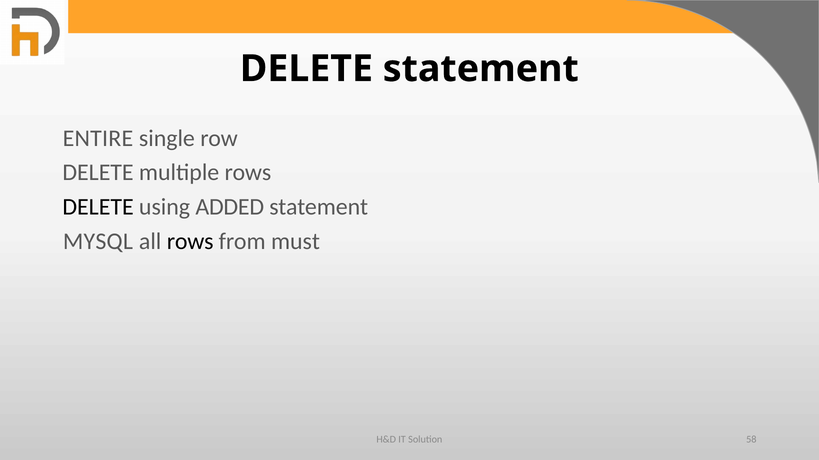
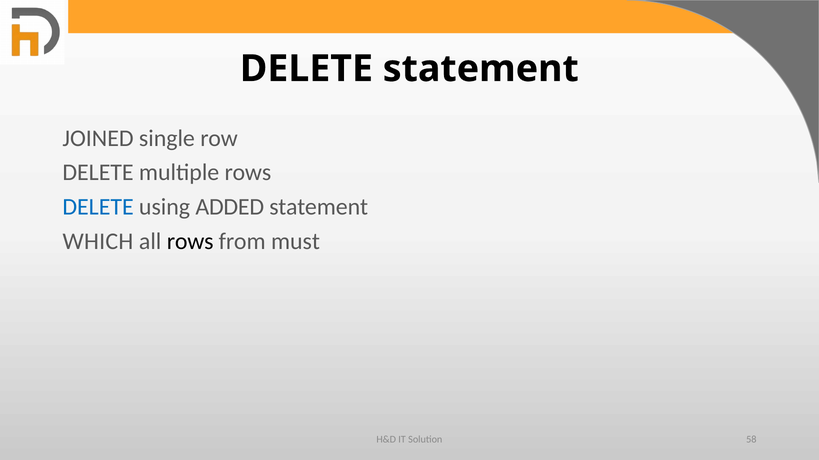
ENTIRE: ENTIRE -> JOINED
DELETE at (98, 207) colour: black -> blue
MYSQL: MYSQL -> WHICH
